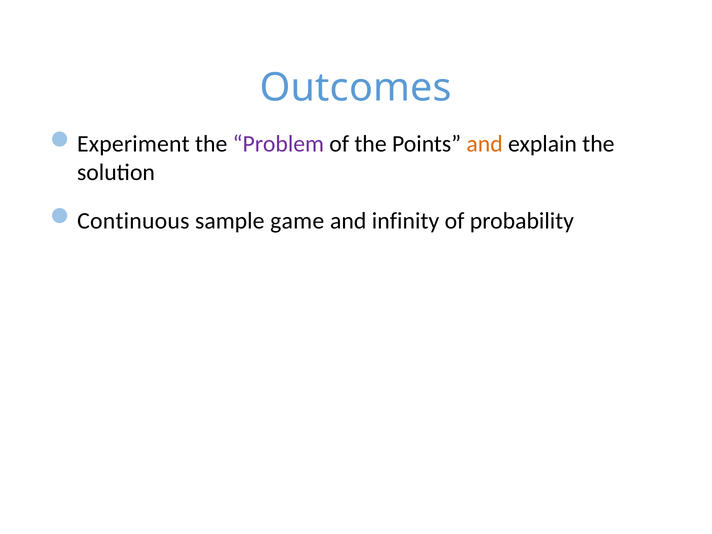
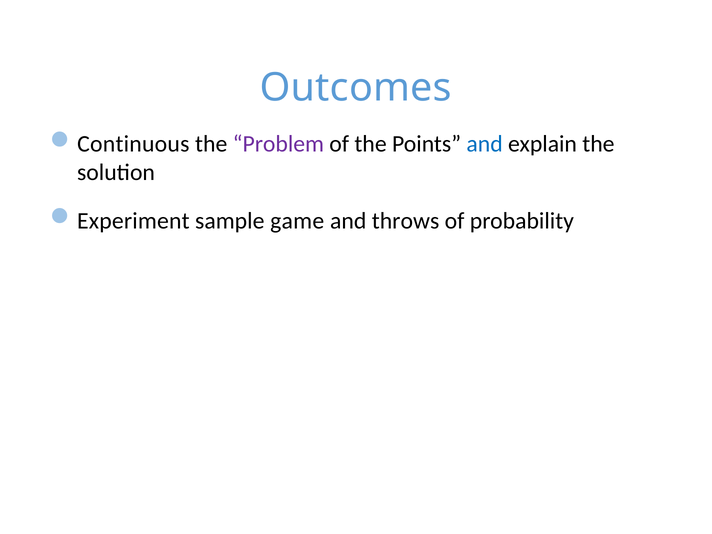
Experiment: Experiment -> Continuous
and at (485, 144) colour: orange -> blue
Continuous: Continuous -> Experiment
infinity: infinity -> throws
